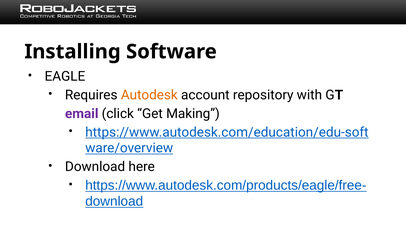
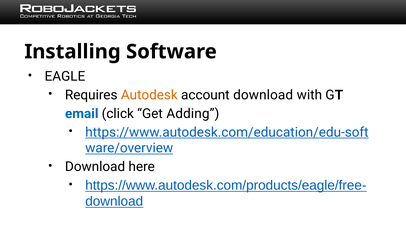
account repository: repository -> download
email colour: purple -> blue
Making: Making -> Adding
